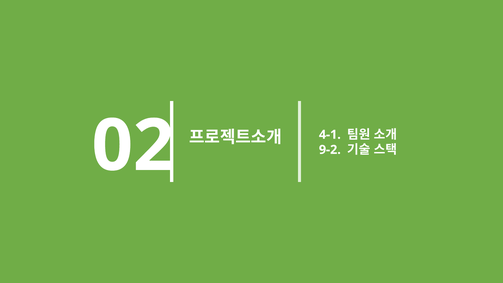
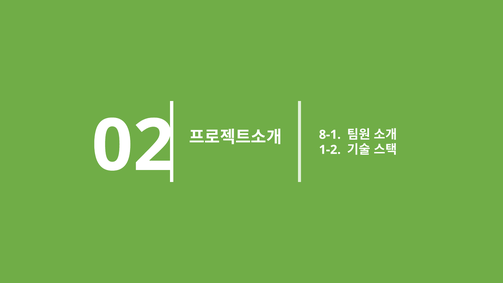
4-1: 4-1 -> 8-1
9-2: 9-2 -> 1-2
